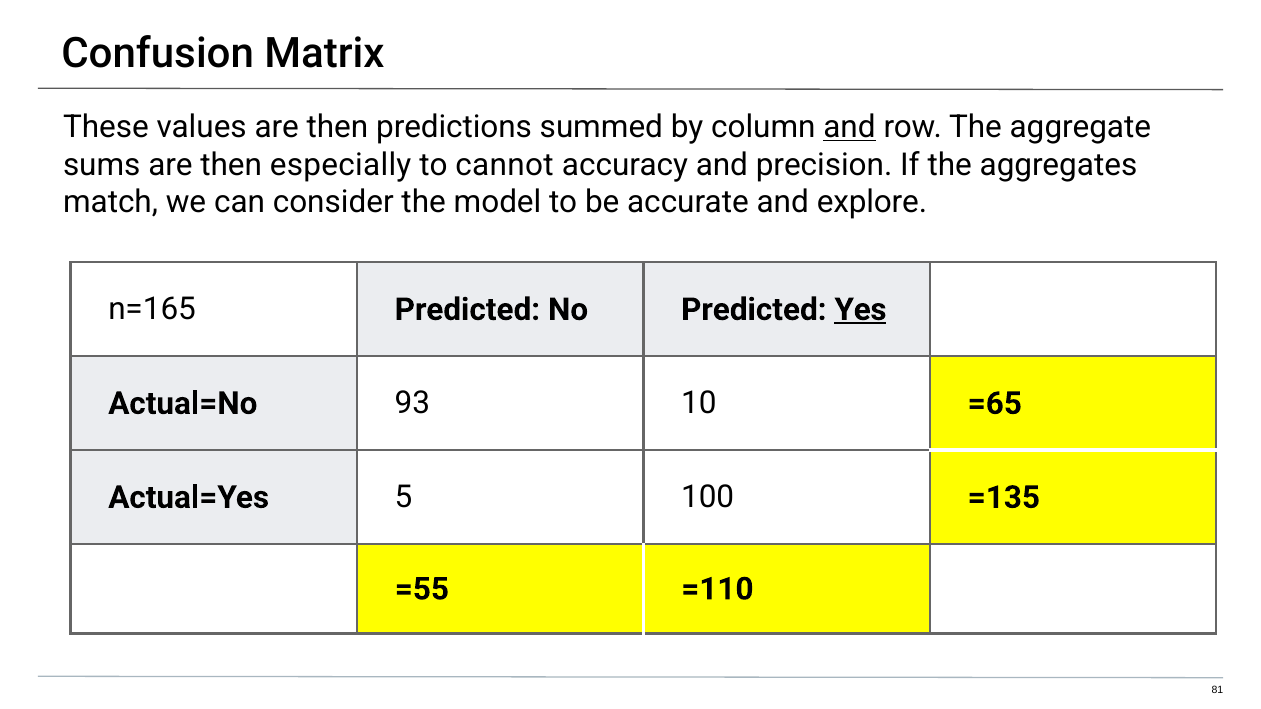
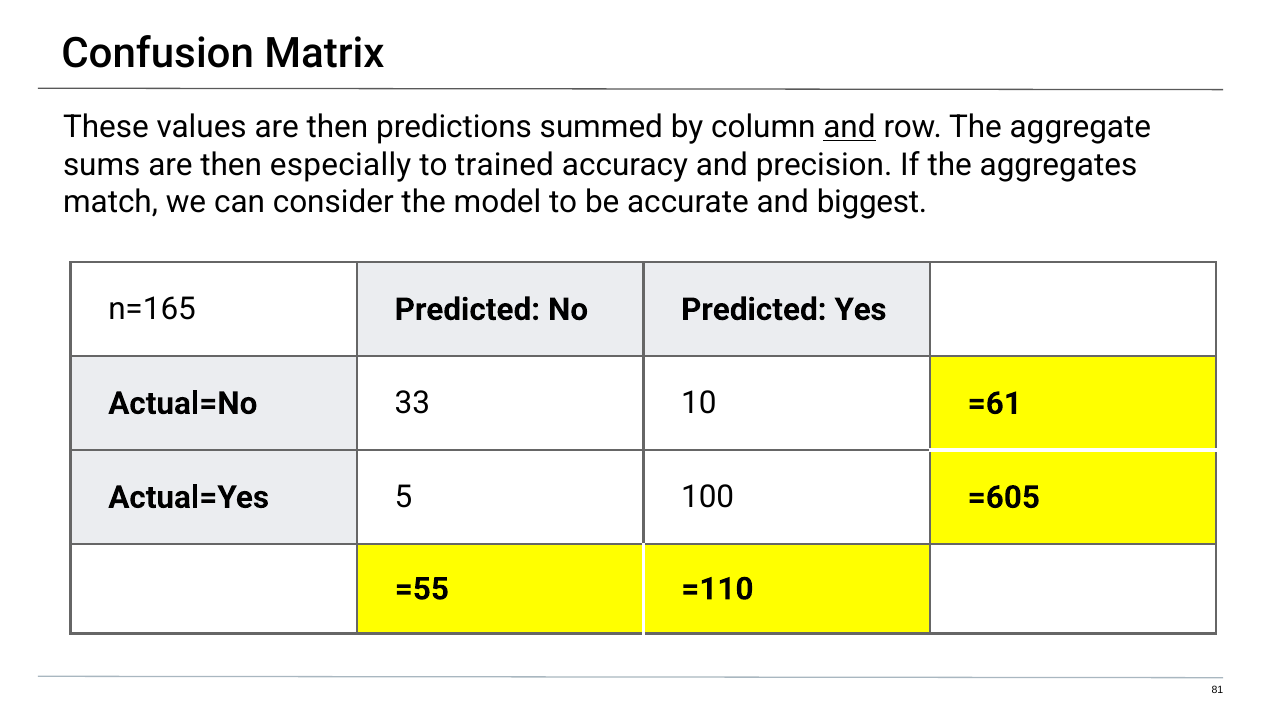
cannot: cannot -> trained
explore: explore -> biggest
Yes underline: present -> none
93: 93 -> 33
=65: =65 -> =61
=135: =135 -> =605
